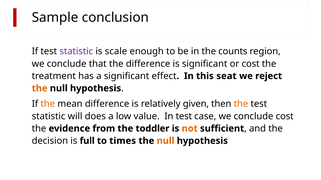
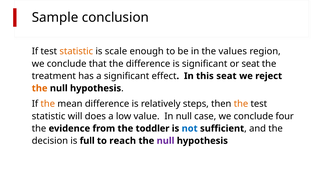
statistic at (76, 52) colour: purple -> orange
counts: counts -> values
or cost: cost -> seat
given: given -> steps
In test: test -> null
conclude cost: cost -> four
not colour: orange -> blue
times: times -> reach
null at (166, 141) colour: orange -> purple
